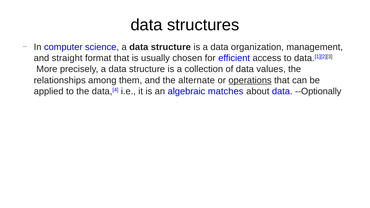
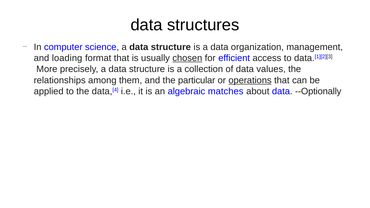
straight: straight -> loading
chosen underline: none -> present
alternate: alternate -> particular
